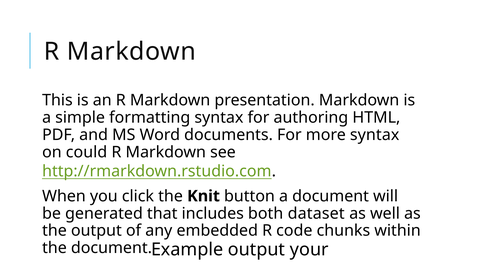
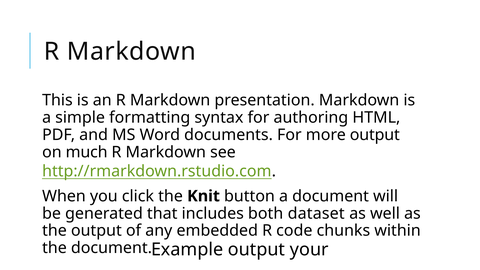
more syntax: syntax -> output
could: could -> much
